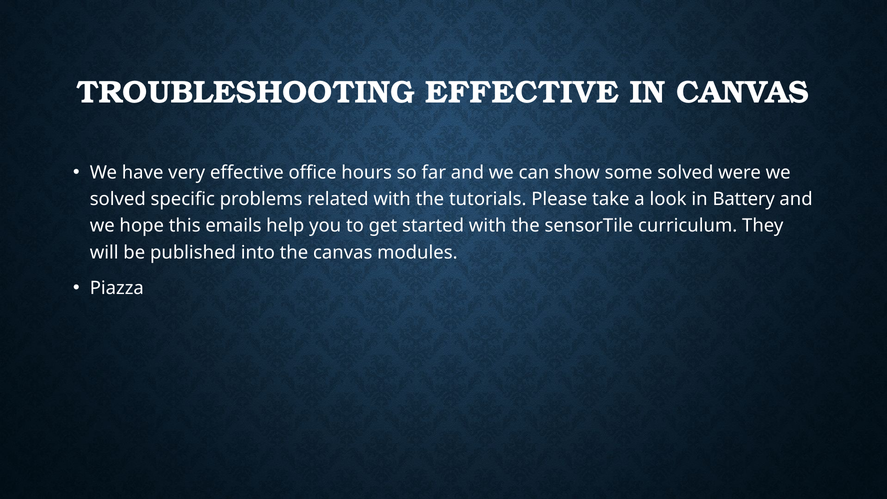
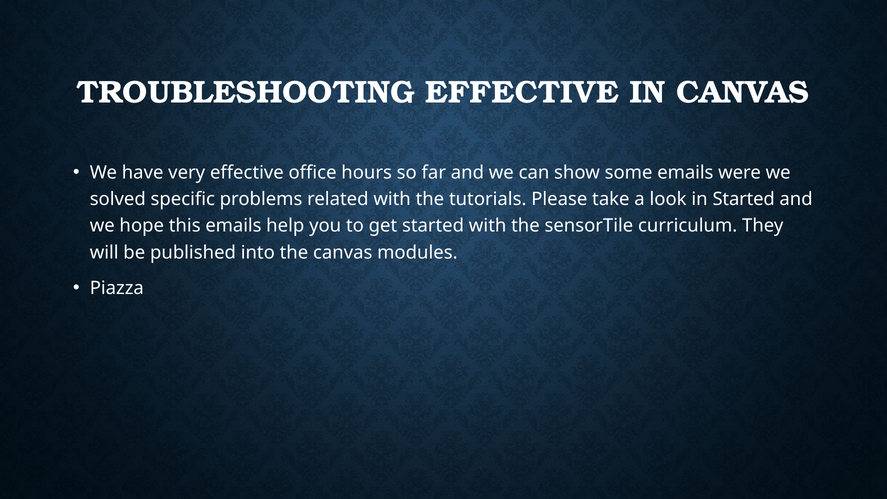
some solved: solved -> emails
in Battery: Battery -> Started
